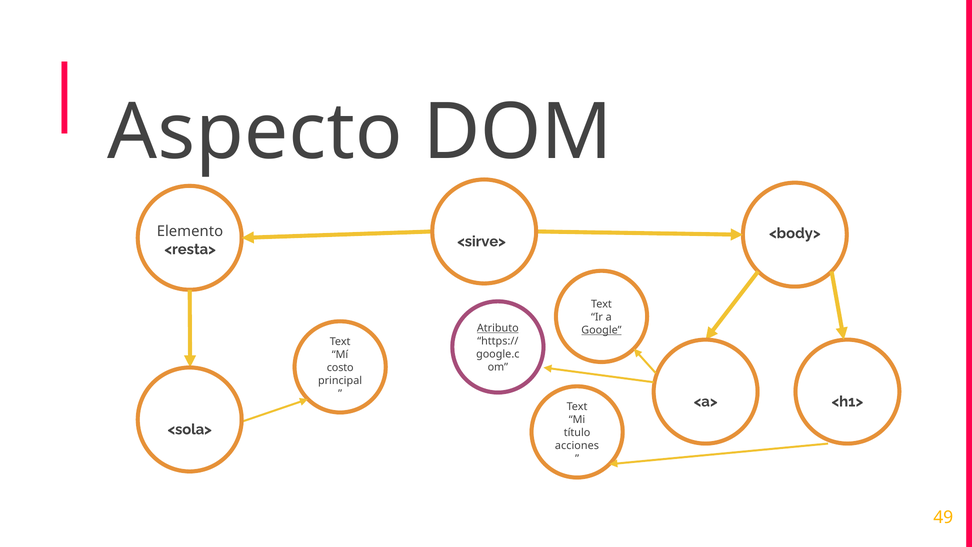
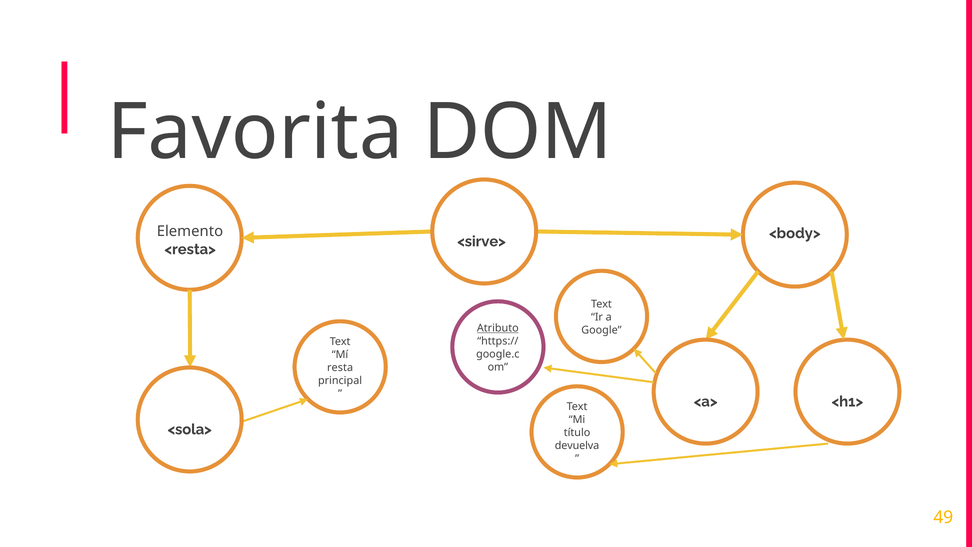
Aspecto: Aspecto -> Favorita
Google underline: present -> none
costo: costo -> resta
acciones: acciones -> devuelva
